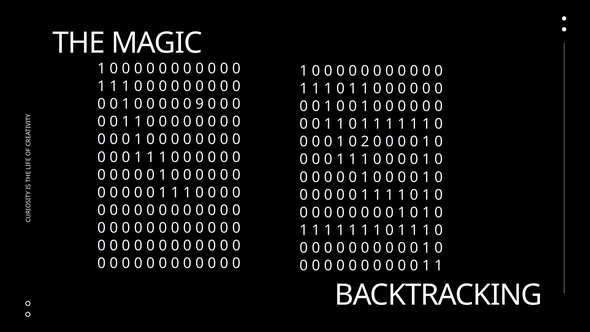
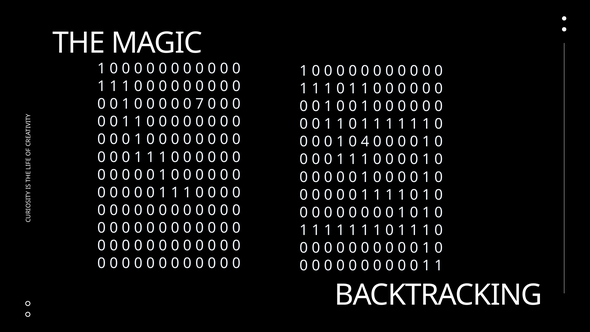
9: 9 -> 7
2: 2 -> 4
